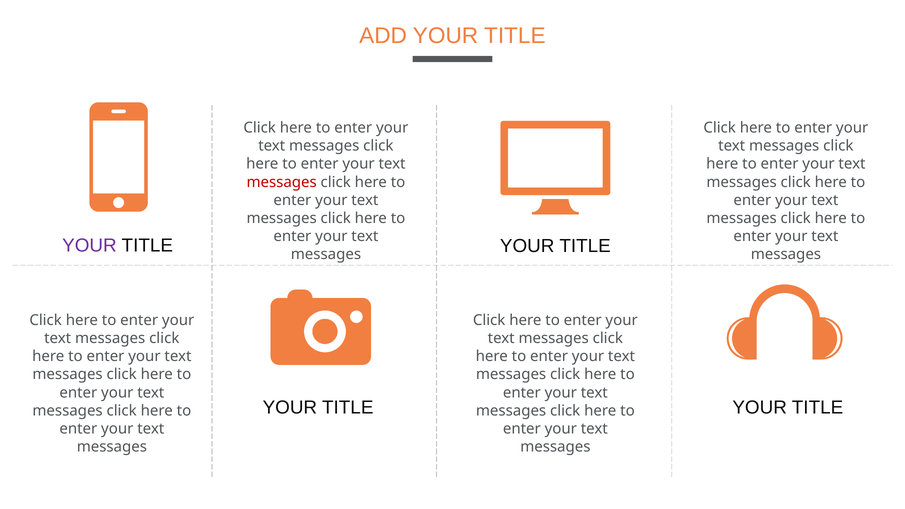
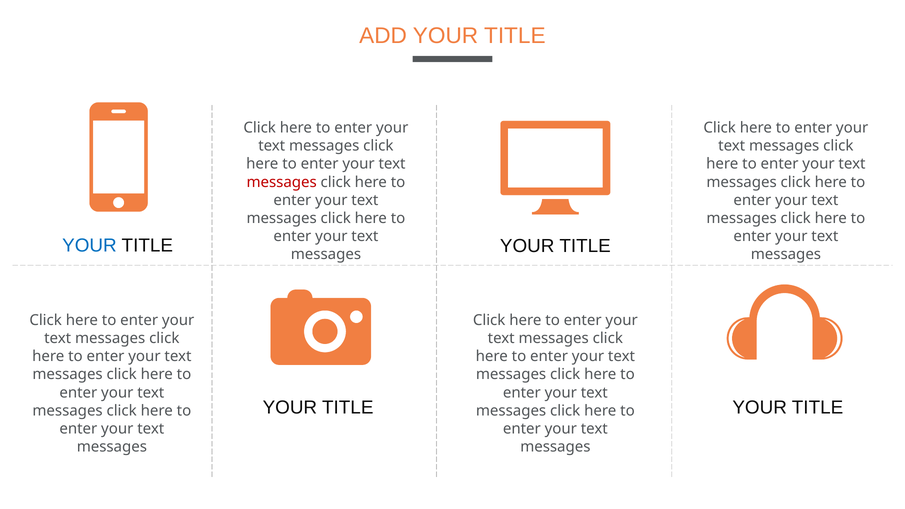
YOUR at (89, 245) colour: purple -> blue
